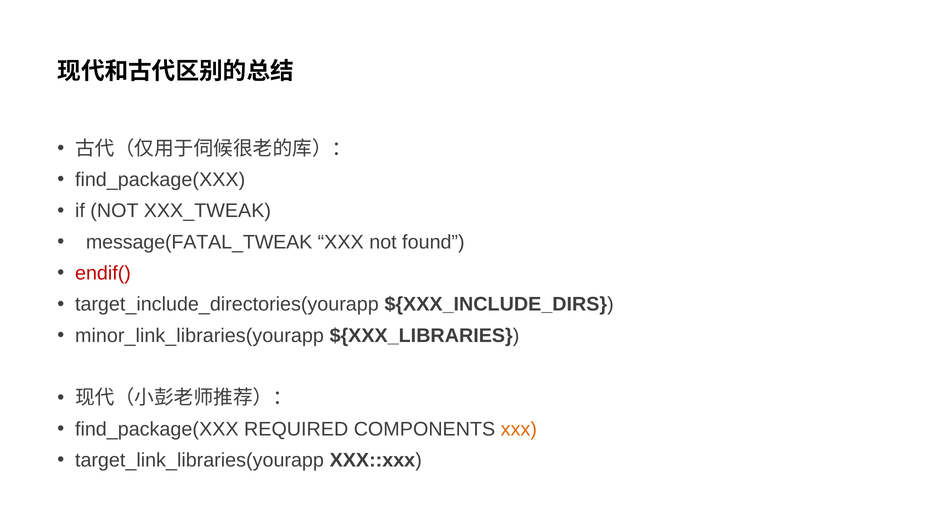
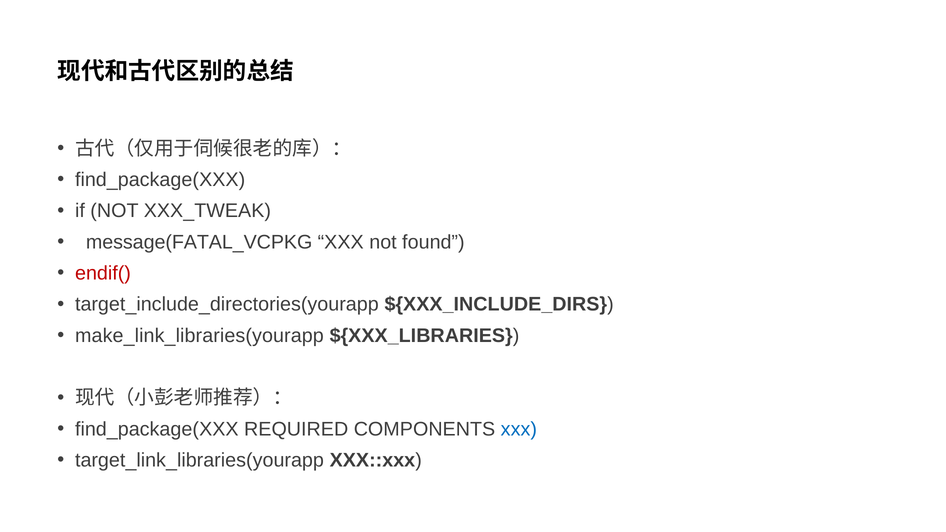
message(FATAL_TWEAK: message(FATAL_TWEAK -> message(FATAL_VCPKG
minor_link_libraries(yourapp: minor_link_libraries(yourapp -> make_link_libraries(yourapp
xxx at (519, 429) colour: orange -> blue
